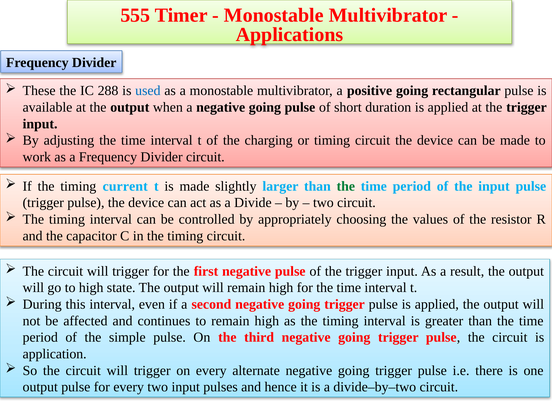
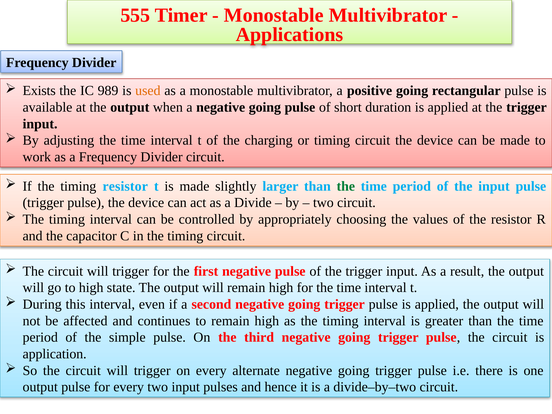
These: These -> Exists
288: 288 -> 989
used colour: blue -> orange
timing current: current -> resistor
